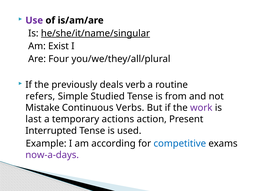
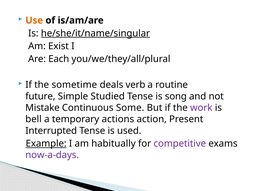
Use colour: purple -> orange
Four: Four -> Each
previously: previously -> sometime
refers: refers -> future
from: from -> song
Verbs: Verbs -> Some
last: last -> bell
Example underline: none -> present
according: according -> habitually
competitive colour: blue -> purple
